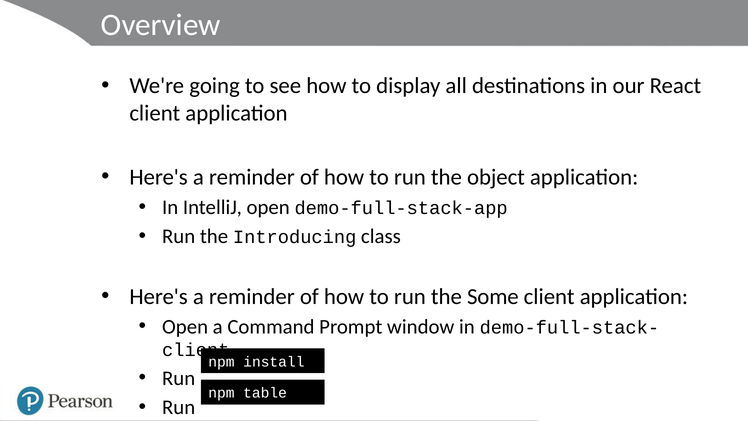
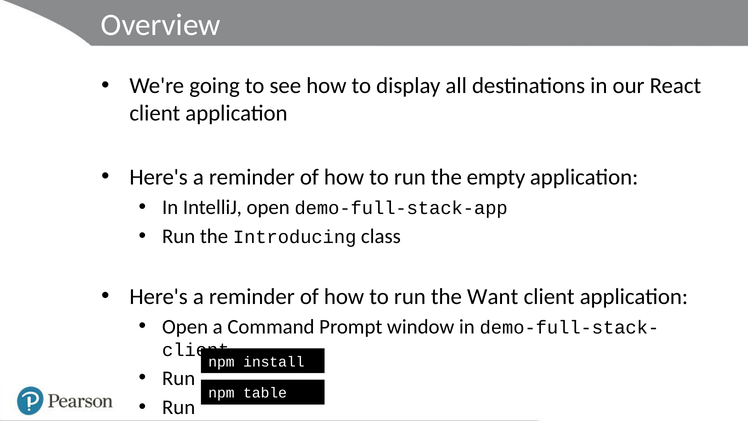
object: object -> empty
Some: Some -> Want
